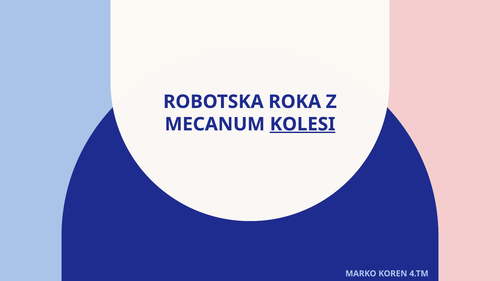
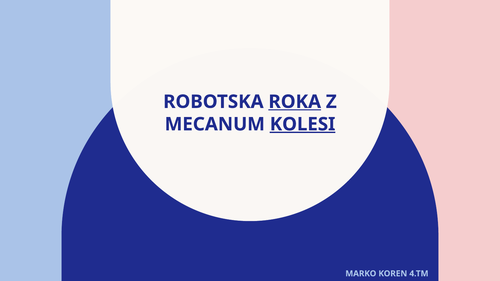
ROKA underline: none -> present
